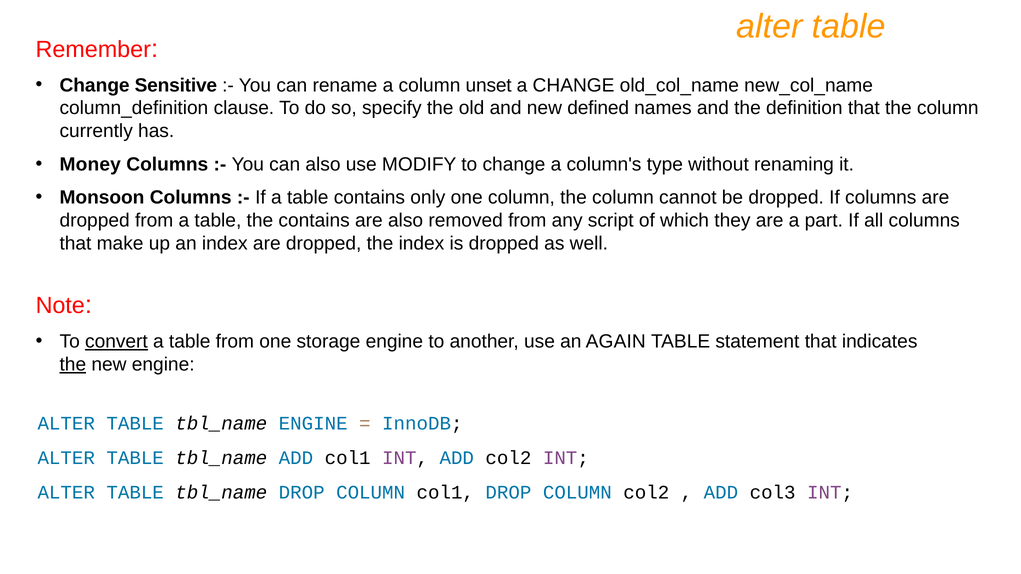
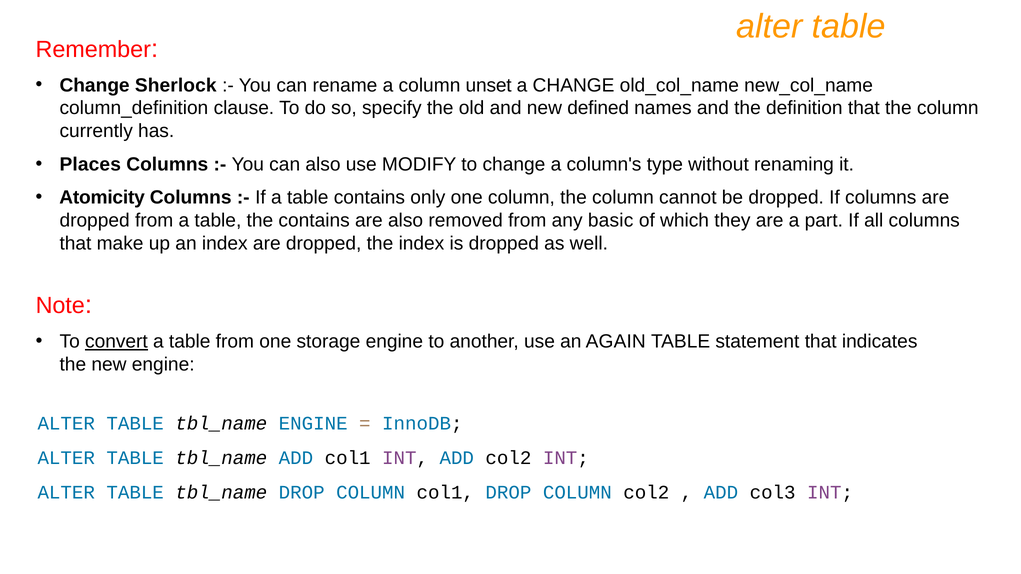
Sensitive: Sensitive -> Sherlock
Money: Money -> Places
Monsoon: Monsoon -> Atomicity
script: script -> basic
the at (73, 365) underline: present -> none
